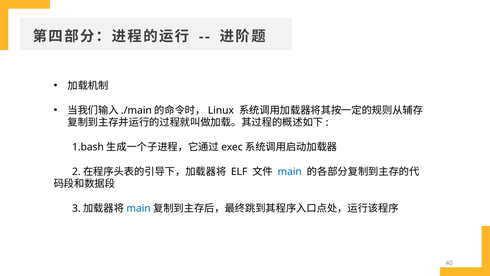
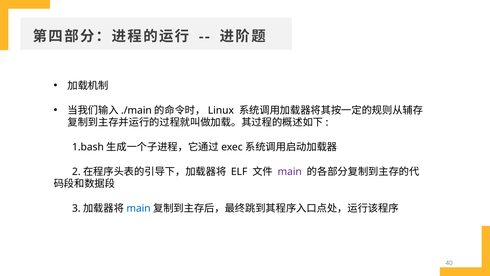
main at (290, 171) colour: blue -> purple
